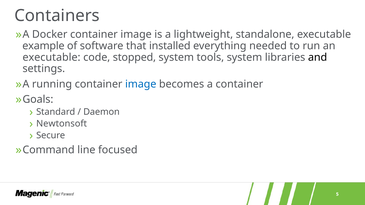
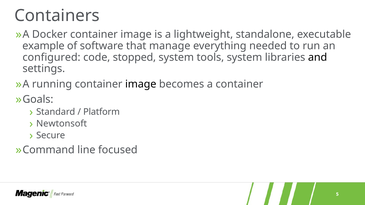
installed: installed -> manage
executable at (51, 57): executable -> configured
image at (141, 84) colour: blue -> black
Daemon: Daemon -> Platform
